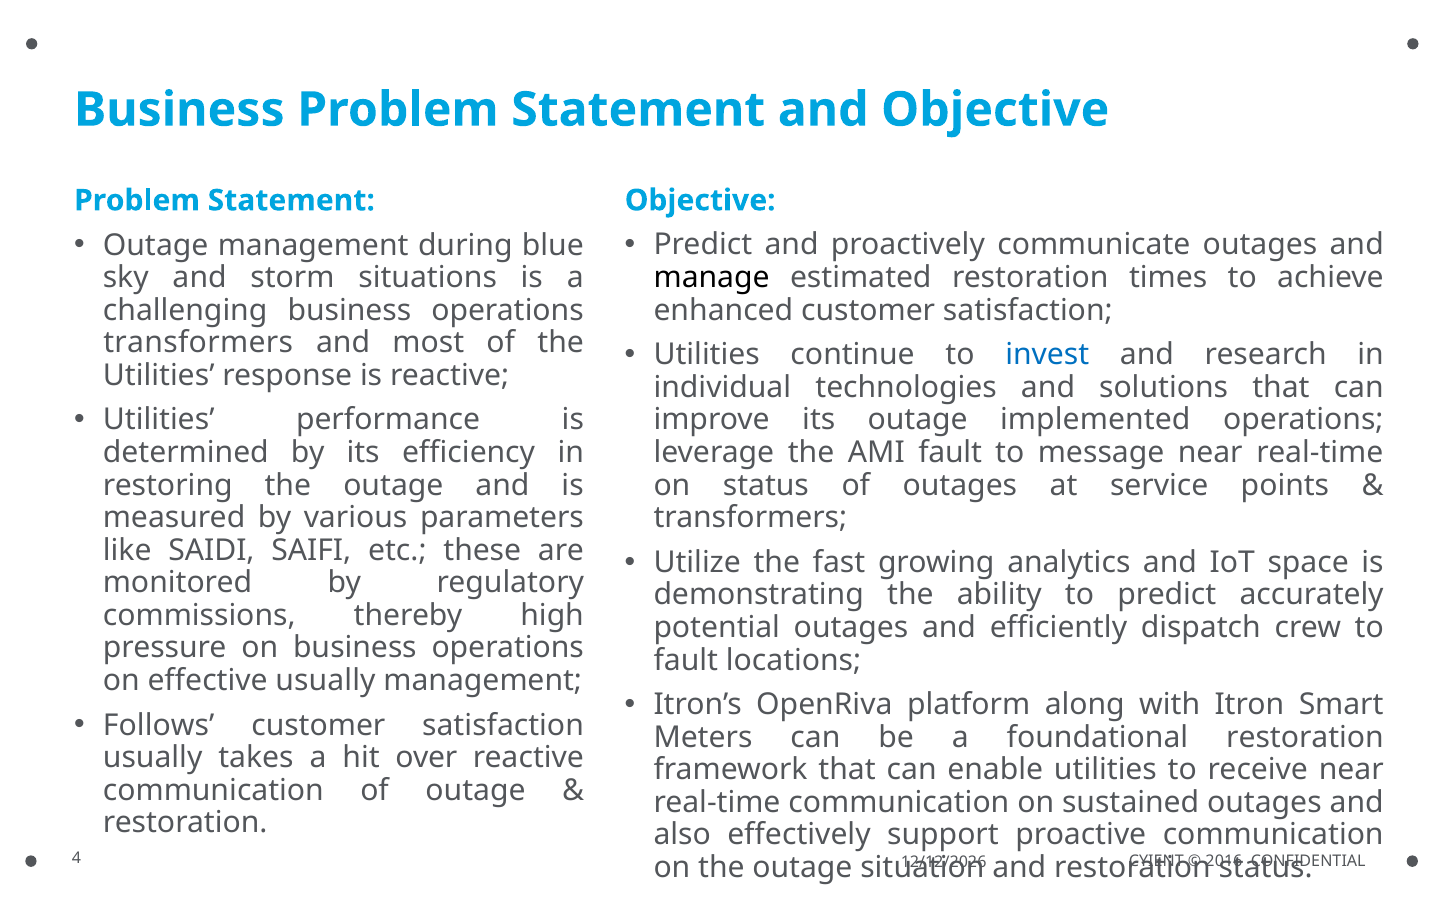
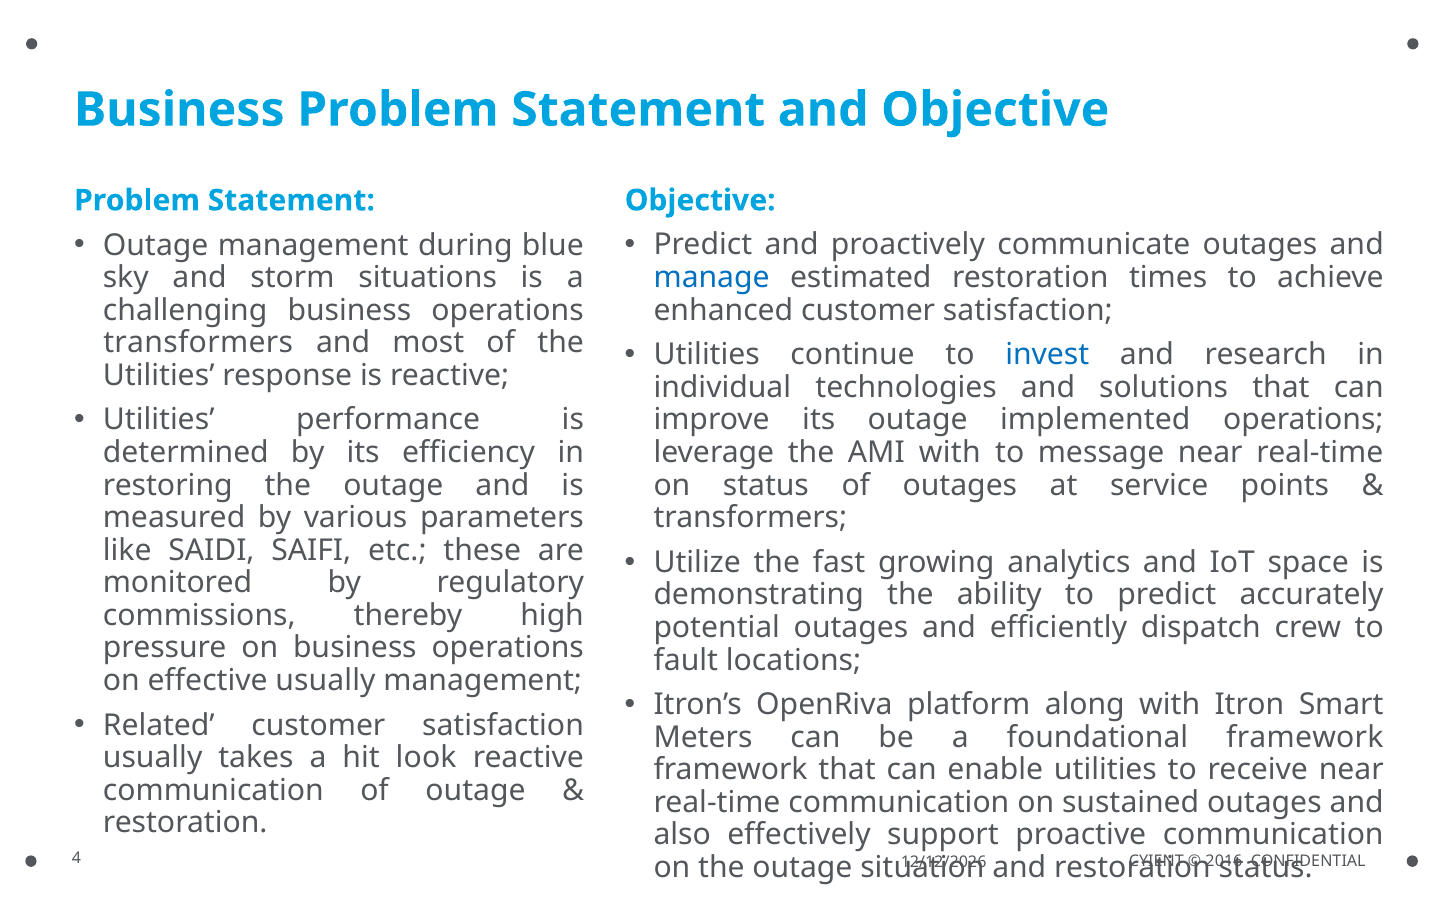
manage colour: black -> blue
AMI fault: fault -> with
Follows: Follows -> Related
foundational restoration: restoration -> framework
over: over -> look
